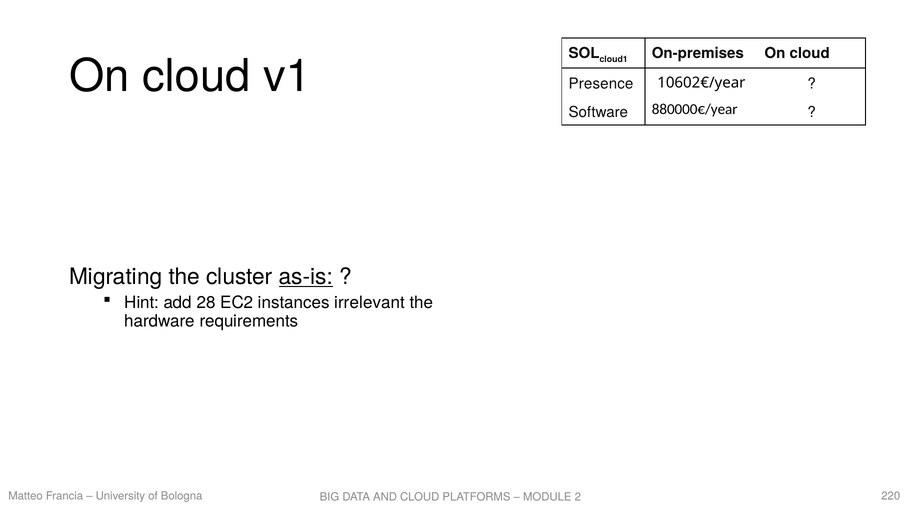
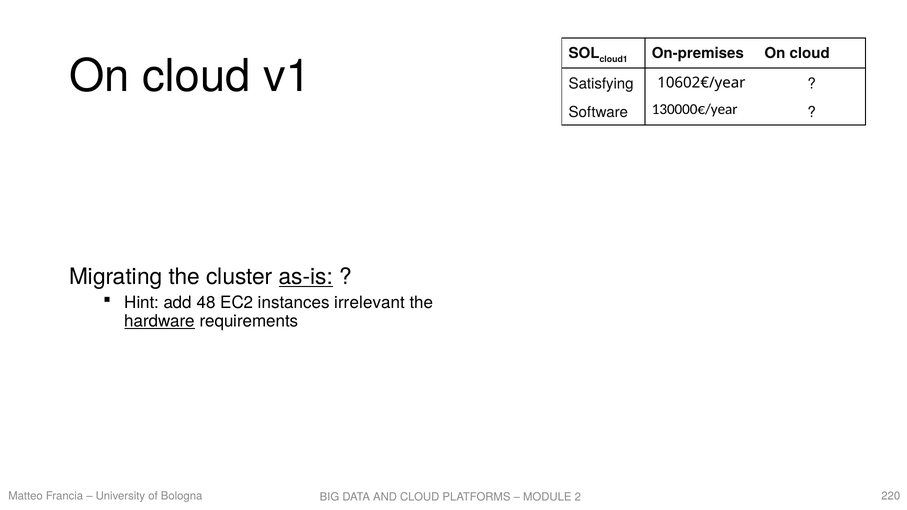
Presence: Presence -> Satisfying
880000€/year: 880000€/year -> 130000€/year
28: 28 -> 48
hardware underline: none -> present
